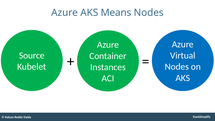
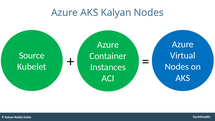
AKS Means: Means -> Kalyan
